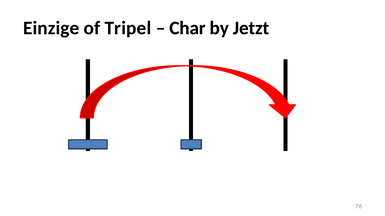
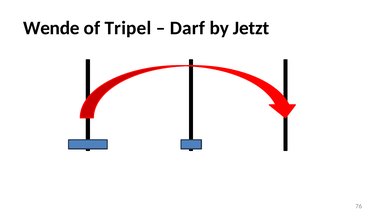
Einzige: Einzige -> Wende
Char: Char -> Darf
